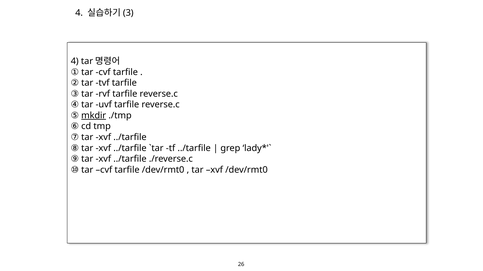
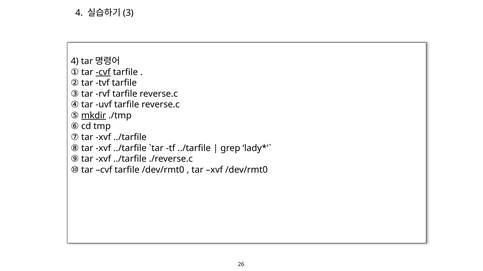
cvf at (103, 72) underline: none -> present
